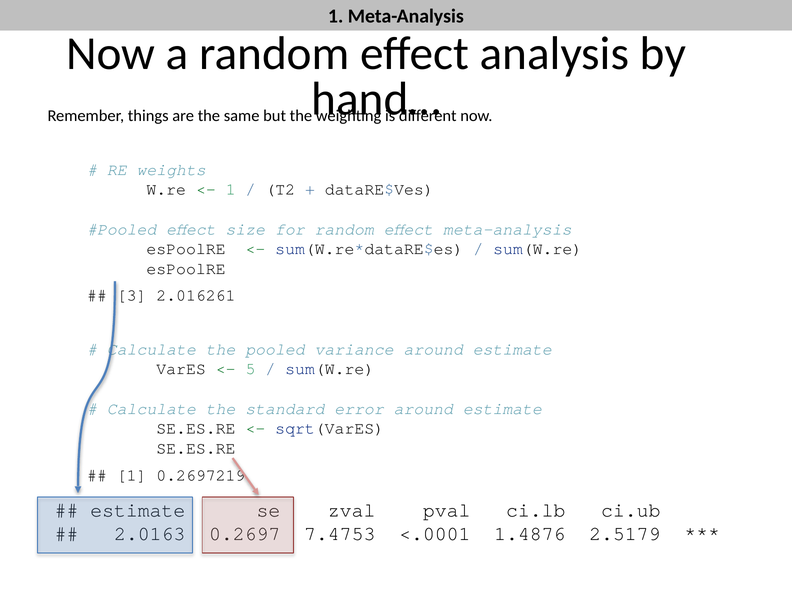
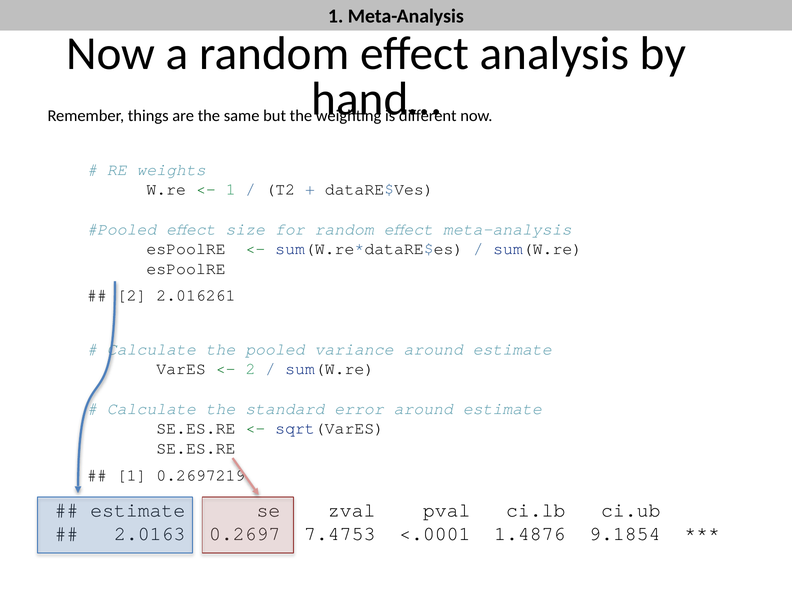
3 at (132, 296): 3 -> 2
5 at (250, 369): 5 -> 2
2.5179: 2.5179 -> 9.1854
